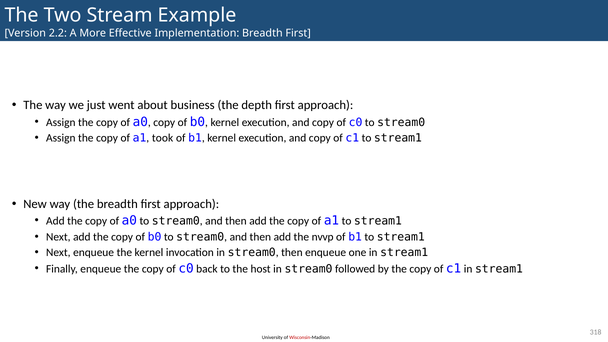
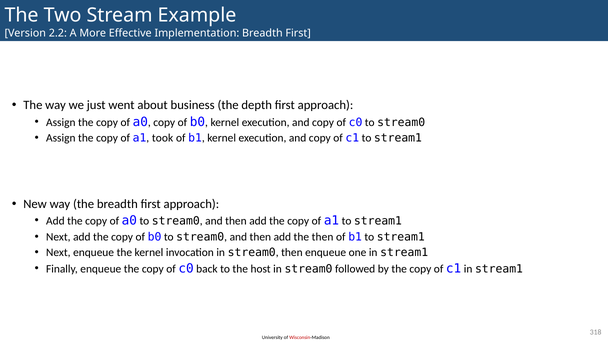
the nvvp: nvvp -> then
